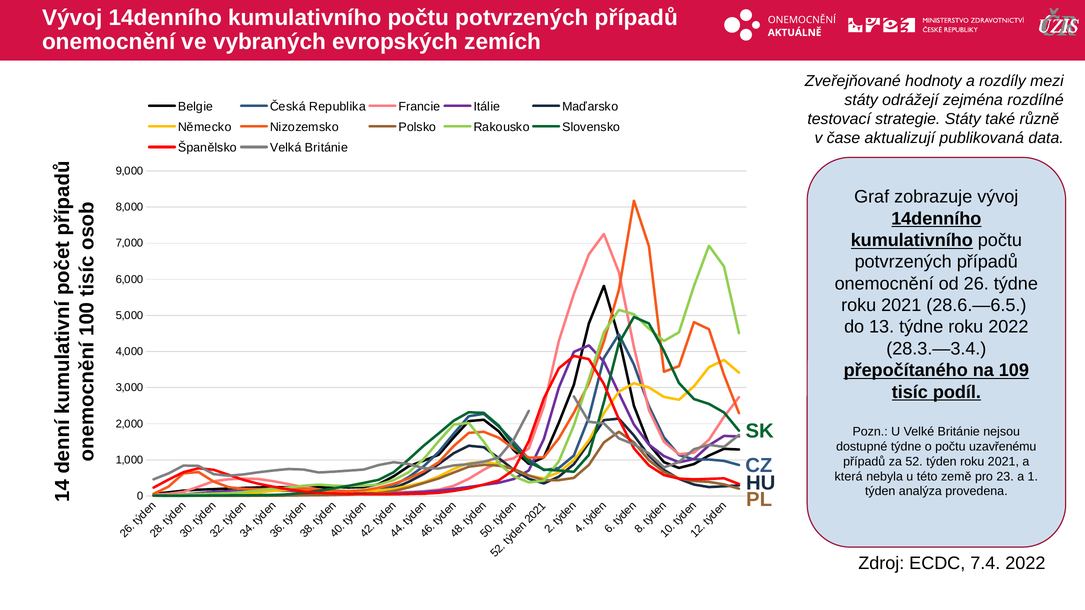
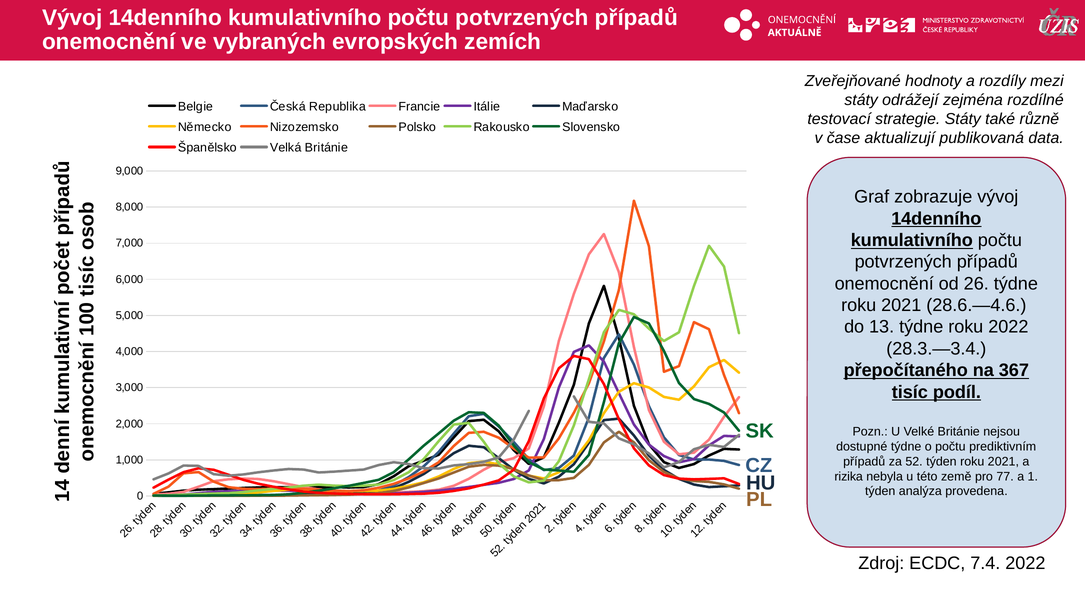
28.6.—6.5: 28.6.—6.5 -> 28.6.—4.6
109: 109 -> 367
uzavřenému: uzavřenému -> prediktivním
která: která -> rizika
23: 23 -> 77
